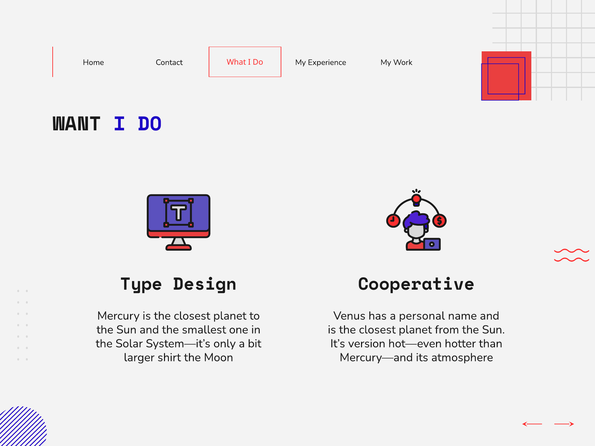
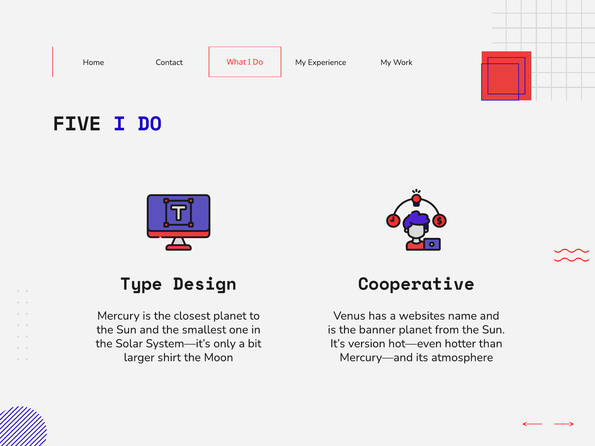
WANT: WANT -> FIVE
personal: personal -> websites
closest at (377, 330): closest -> banner
